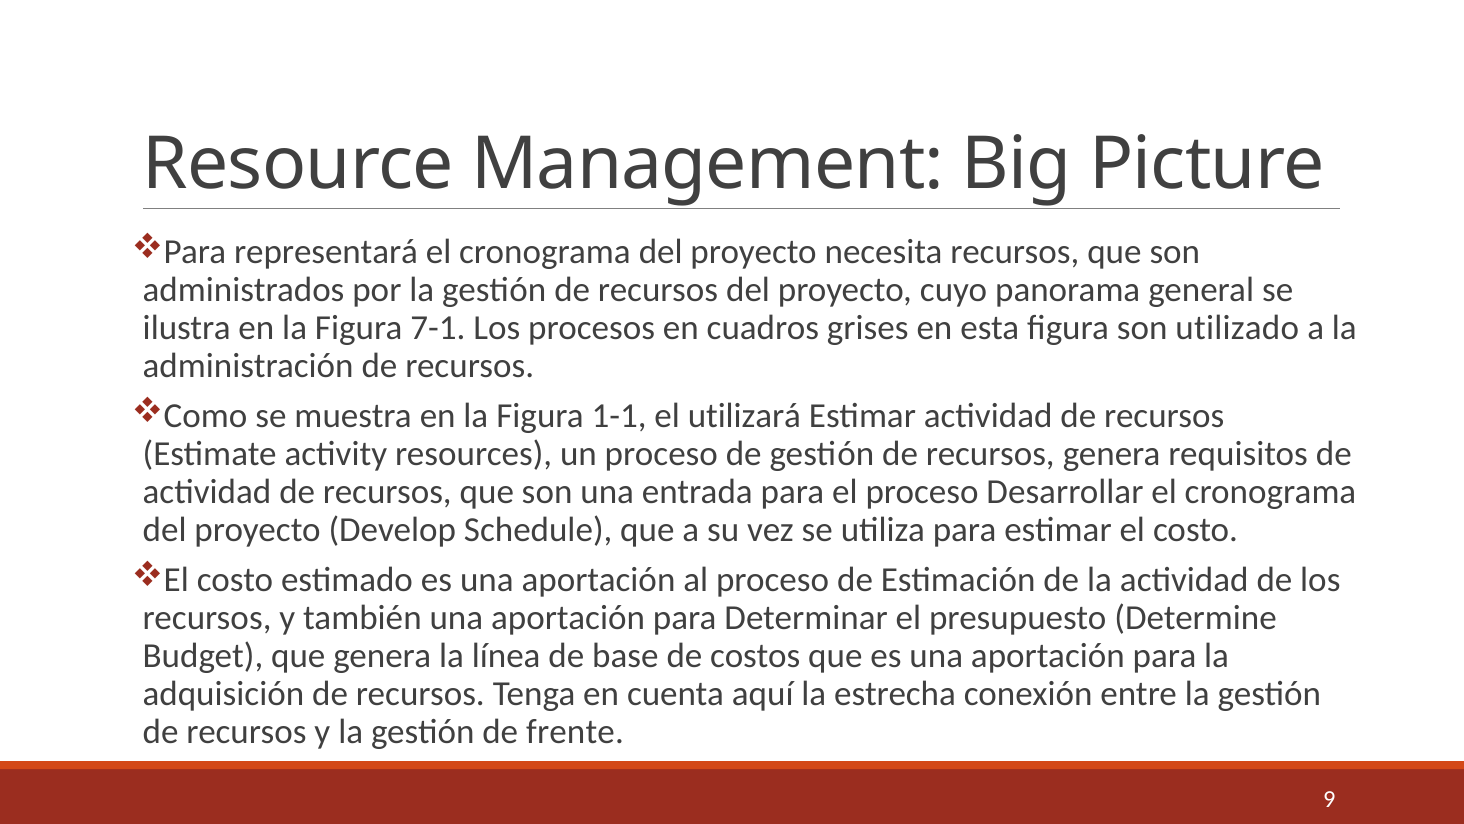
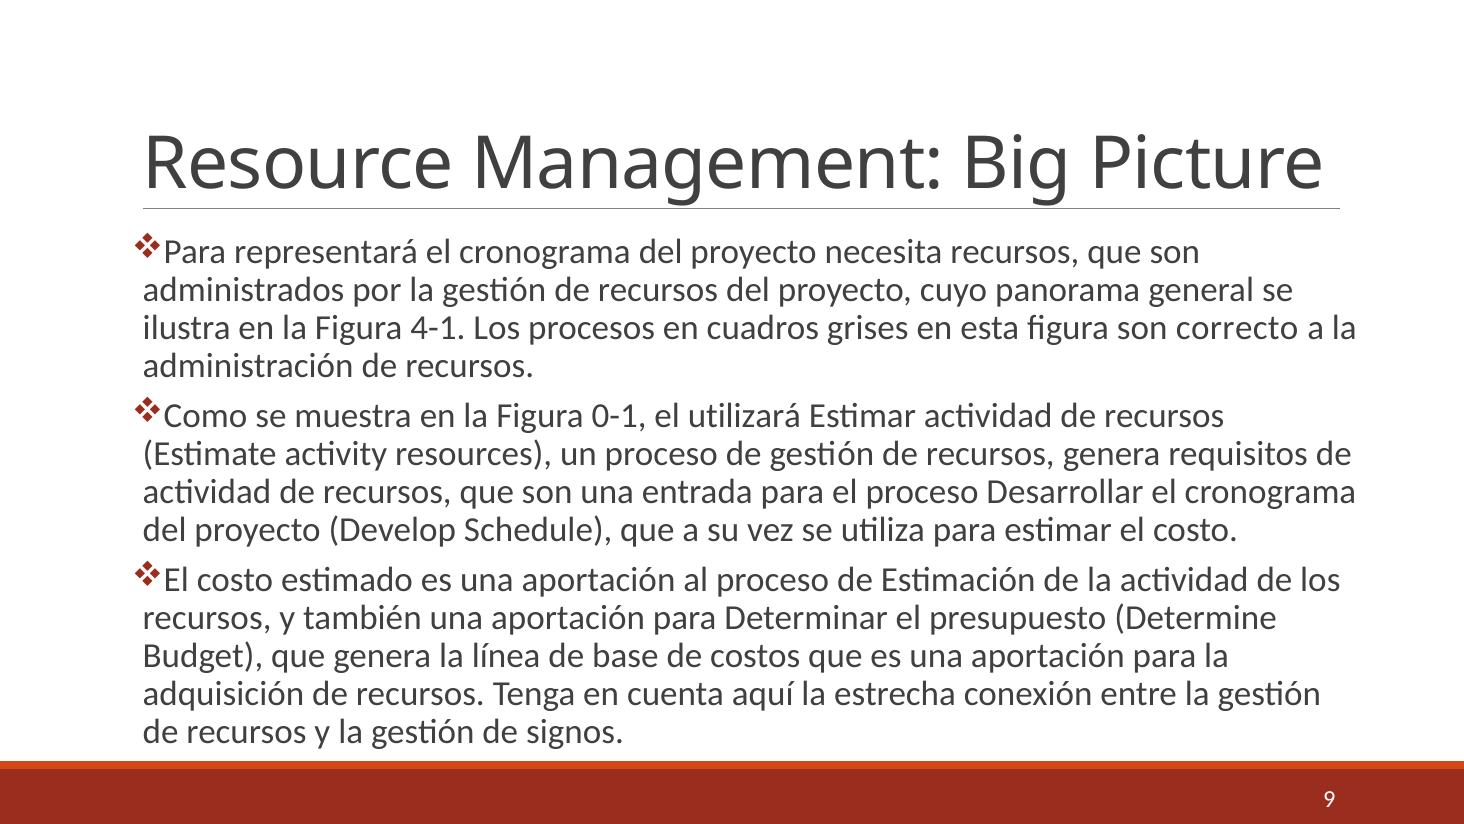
7-1: 7-1 -> 4-1
utilizado: utilizado -> correcto
1-1: 1-1 -> 0-1
frente: frente -> signos
